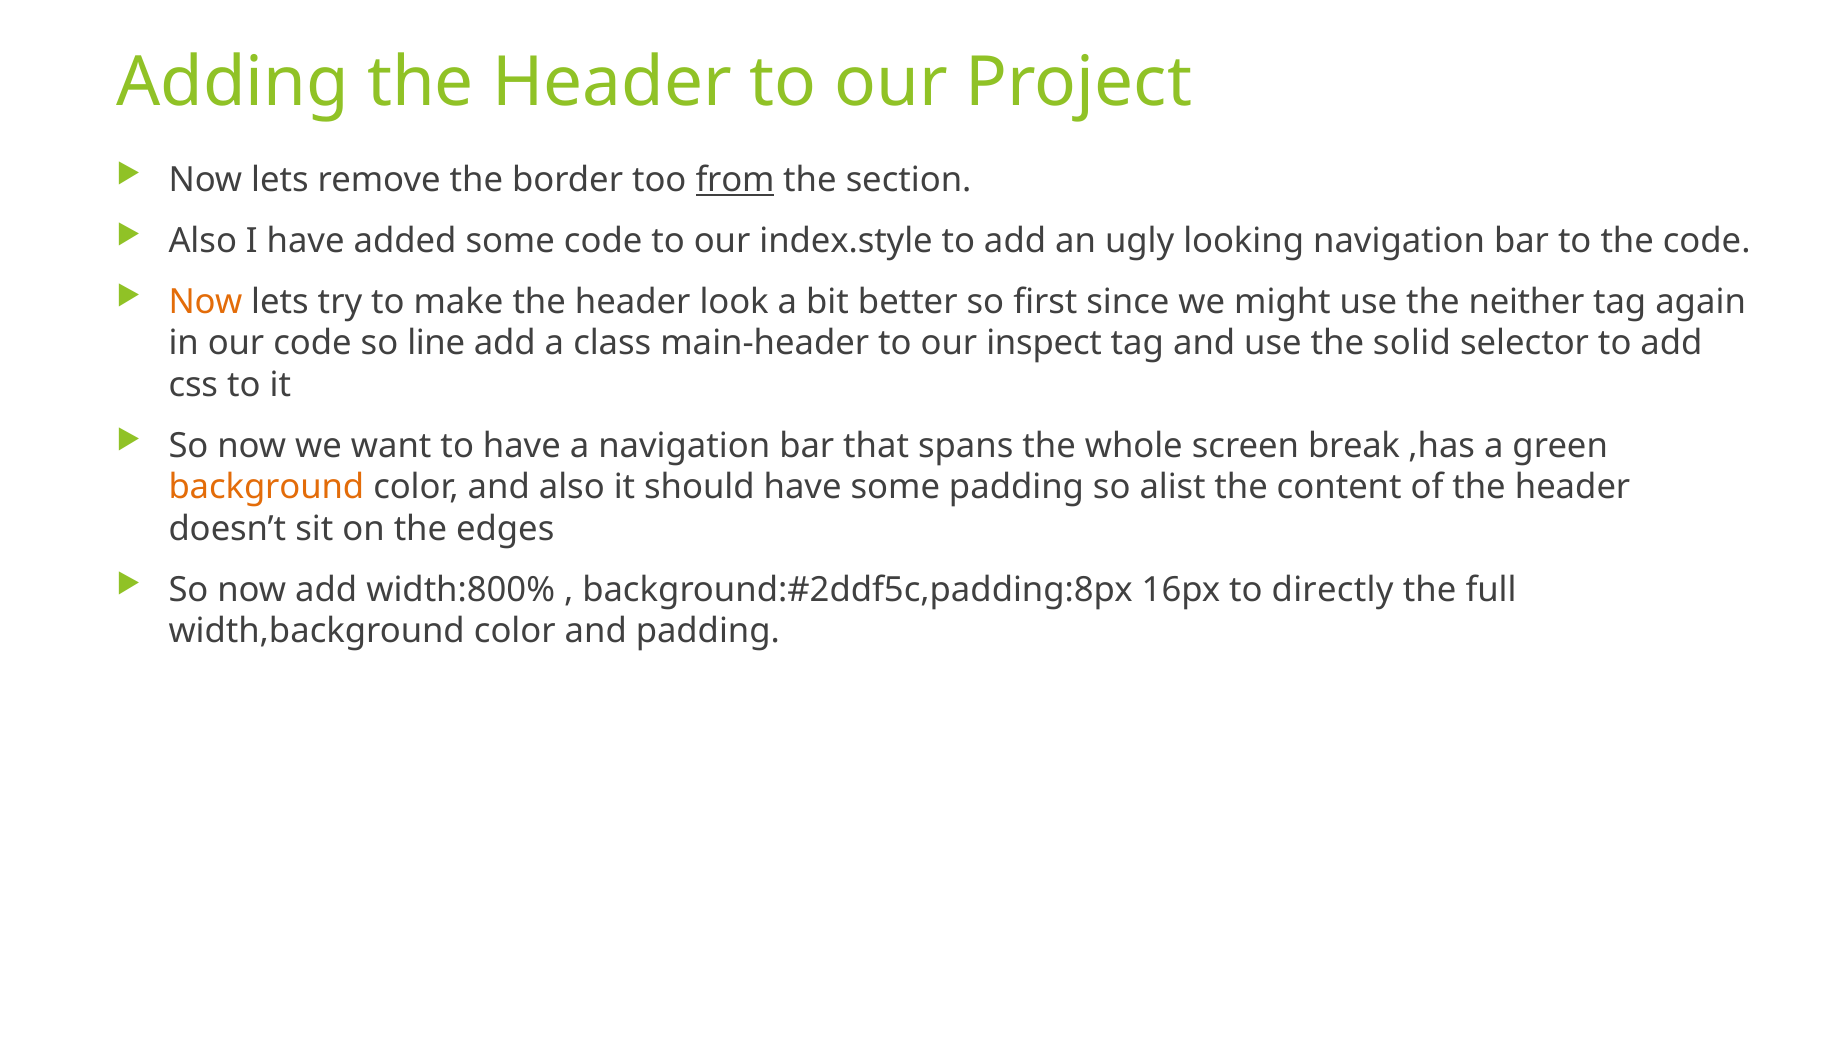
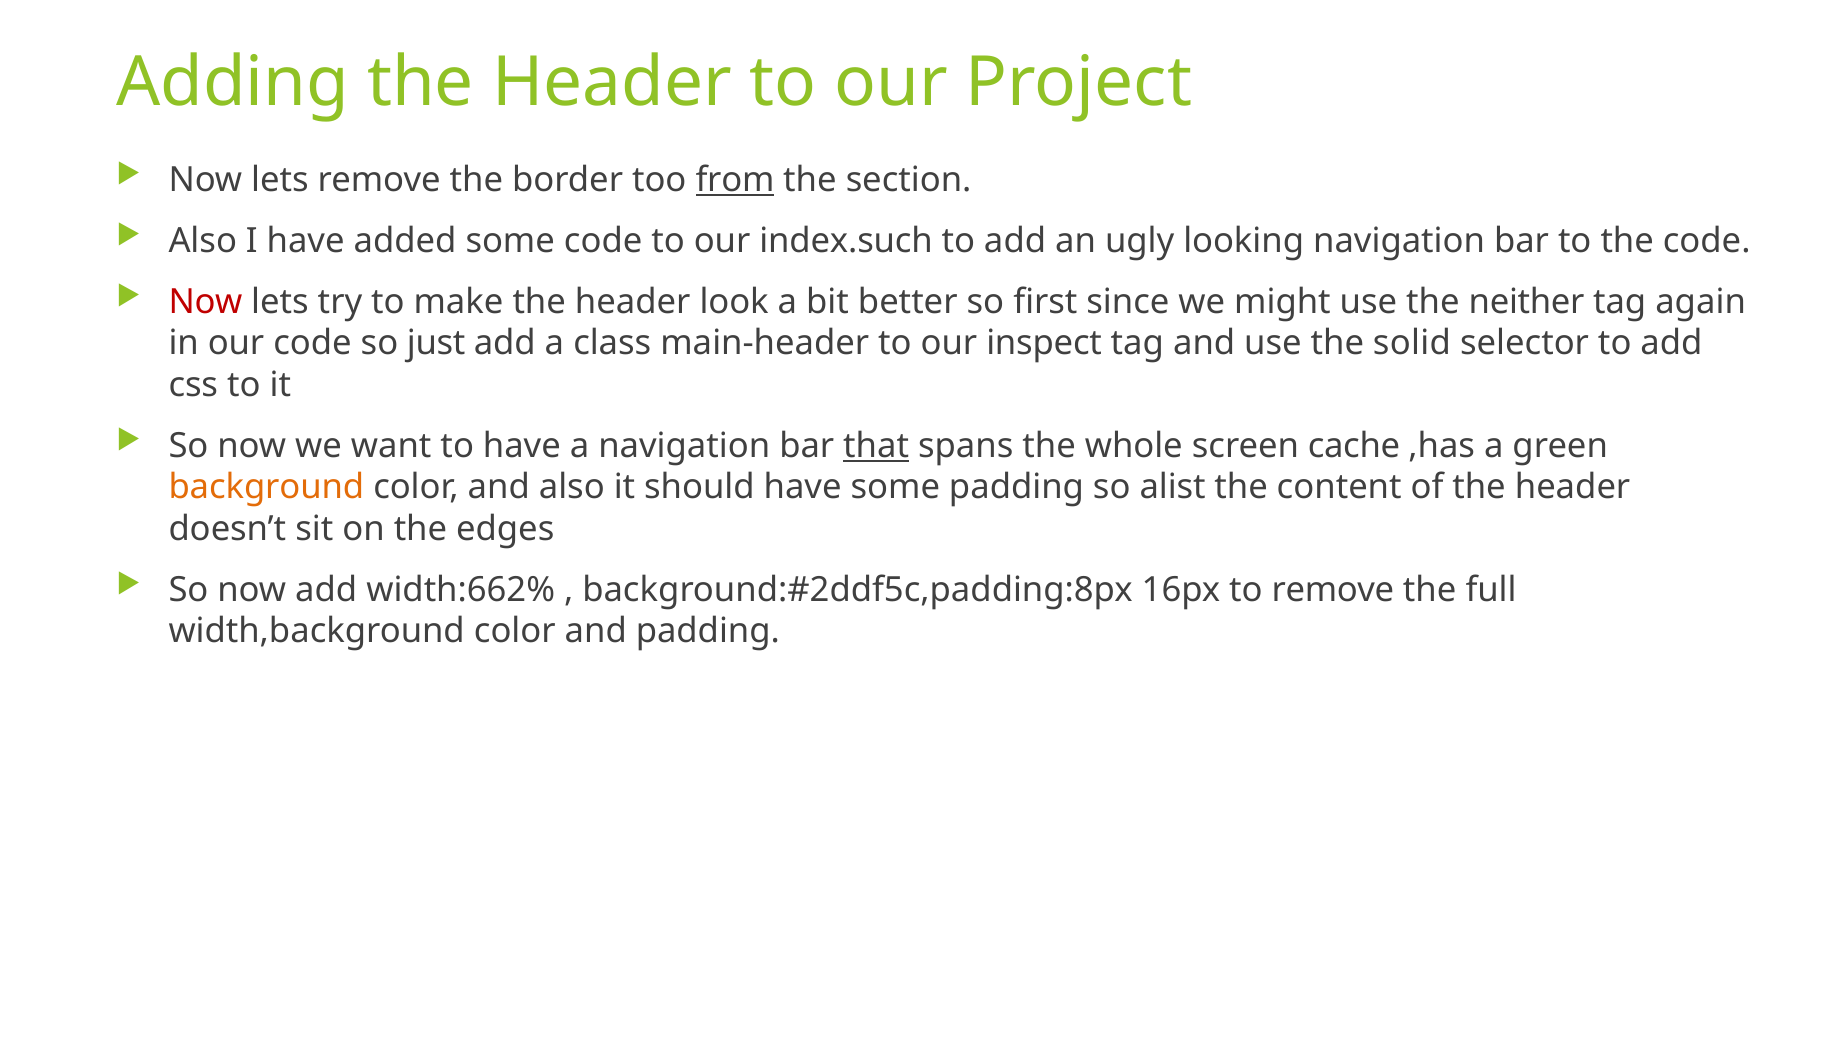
index.style: index.style -> index.such
Now at (205, 301) colour: orange -> red
line: line -> just
that underline: none -> present
break: break -> cache
width:800%: width:800% -> width:662%
to directly: directly -> remove
